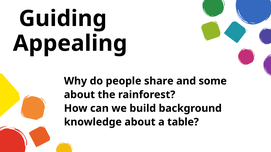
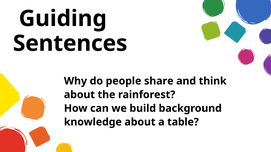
Appealing: Appealing -> Sentences
some: some -> think
